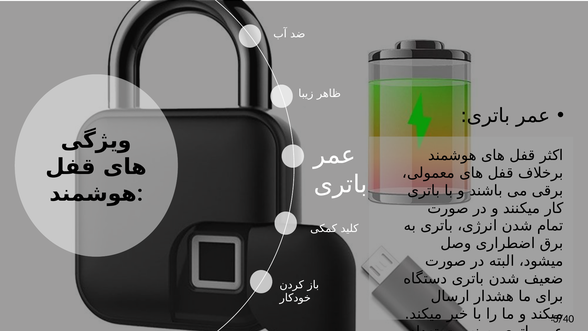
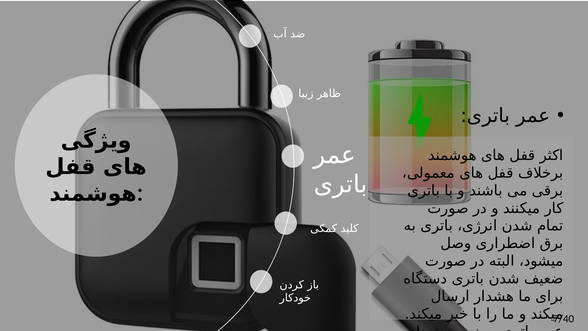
5/40: 5/40 -> 7/40
